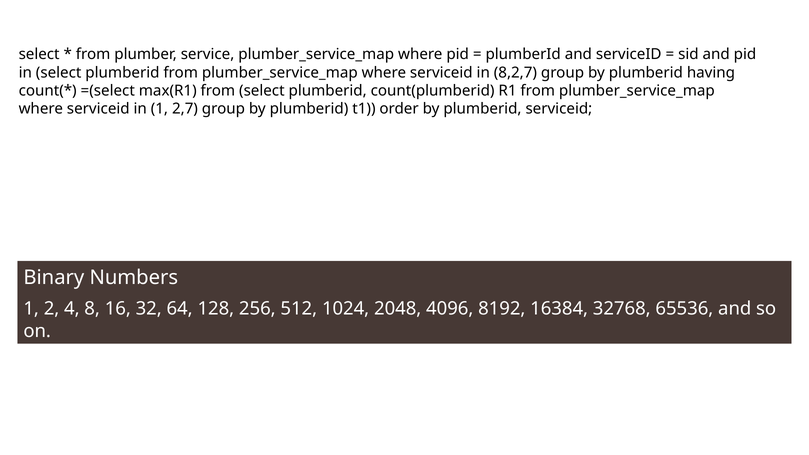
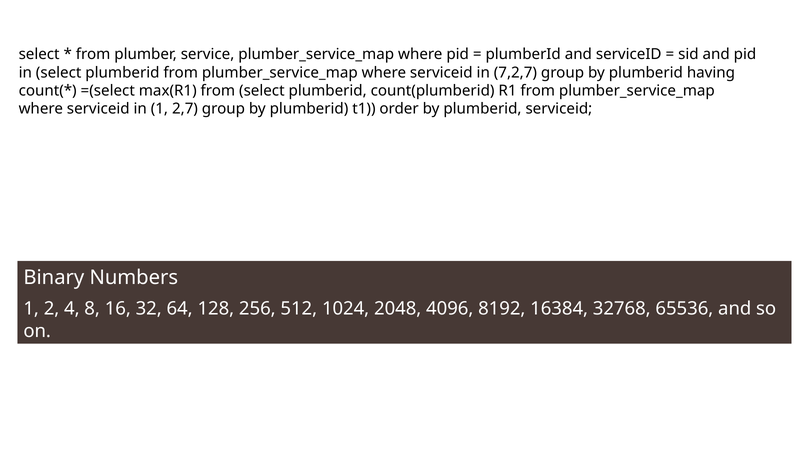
8,2,7: 8,2,7 -> 7,2,7
